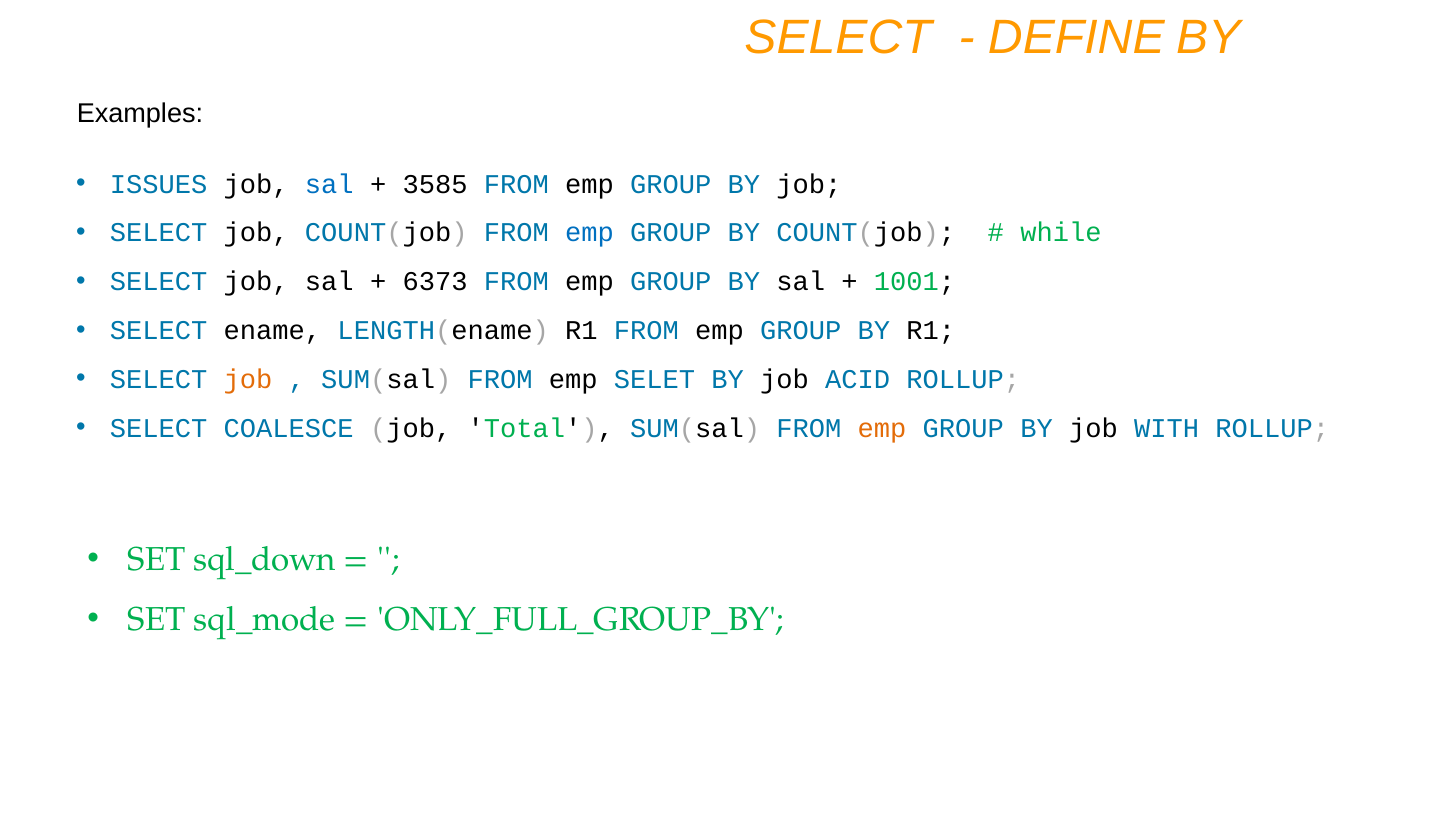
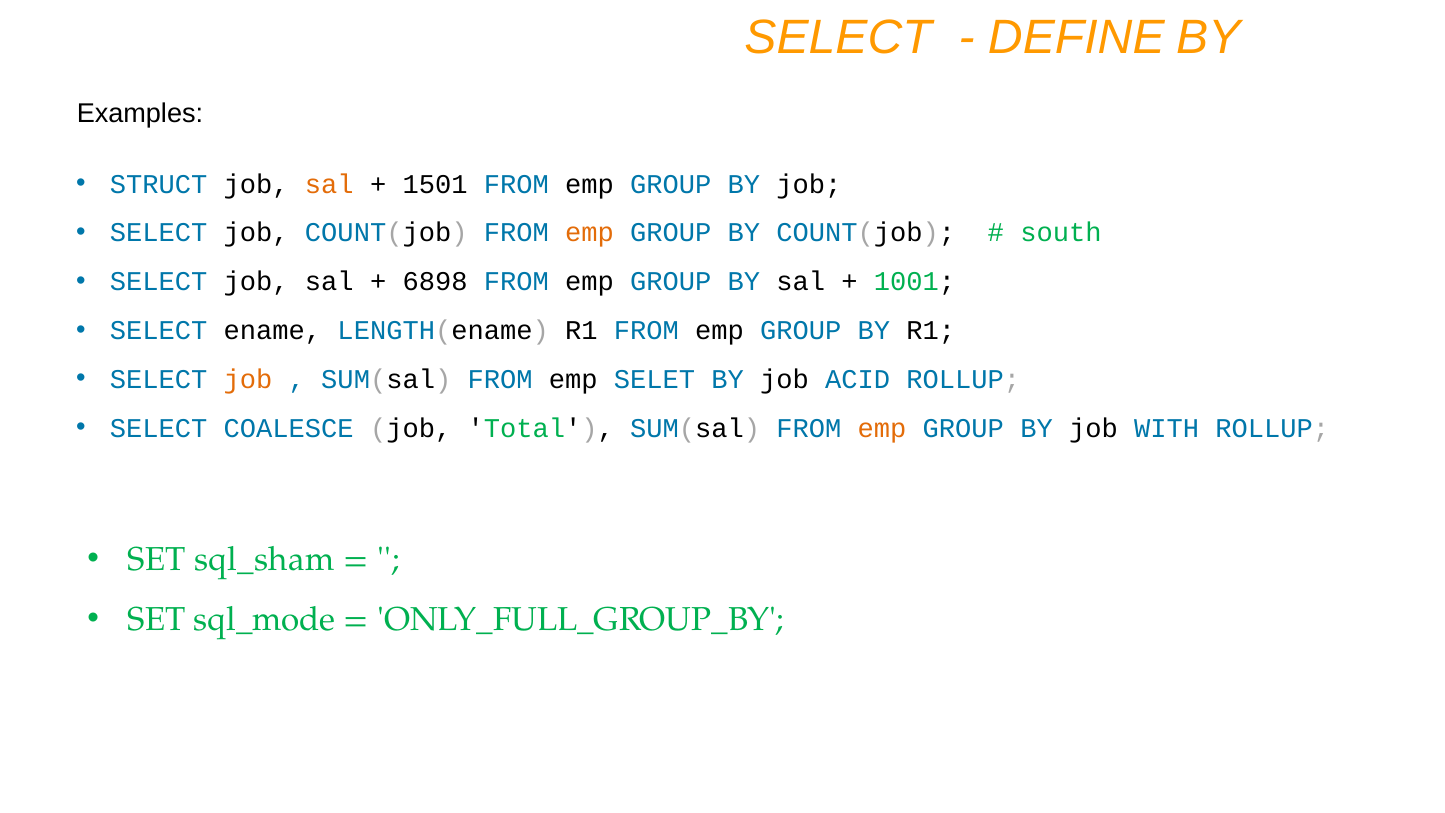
ISSUES: ISSUES -> STRUCT
sal at (329, 184) colour: blue -> orange
3585: 3585 -> 1501
emp at (589, 233) colour: blue -> orange
while: while -> south
6373: 6373 -> 6898
sql_down: sql_down -> sql_sham
